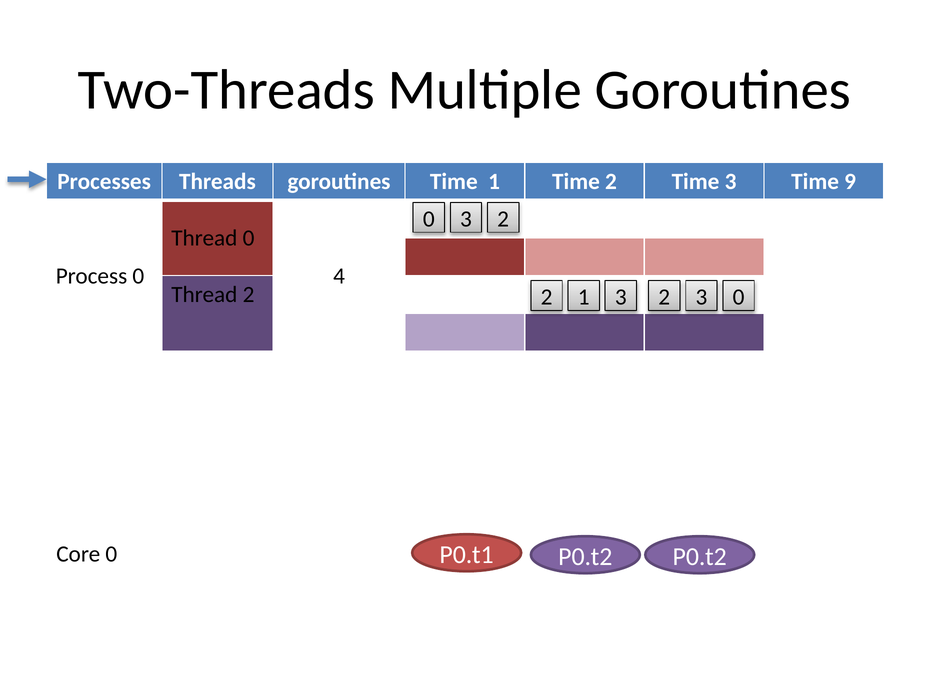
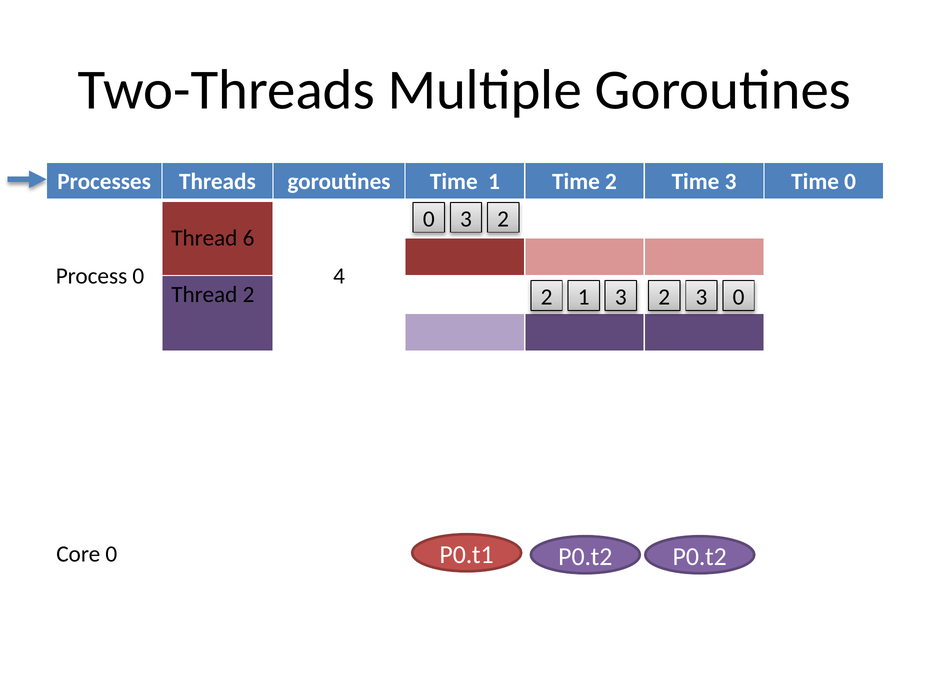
Time 9: 9 -> 0
Thread 0: 0 -> 6
